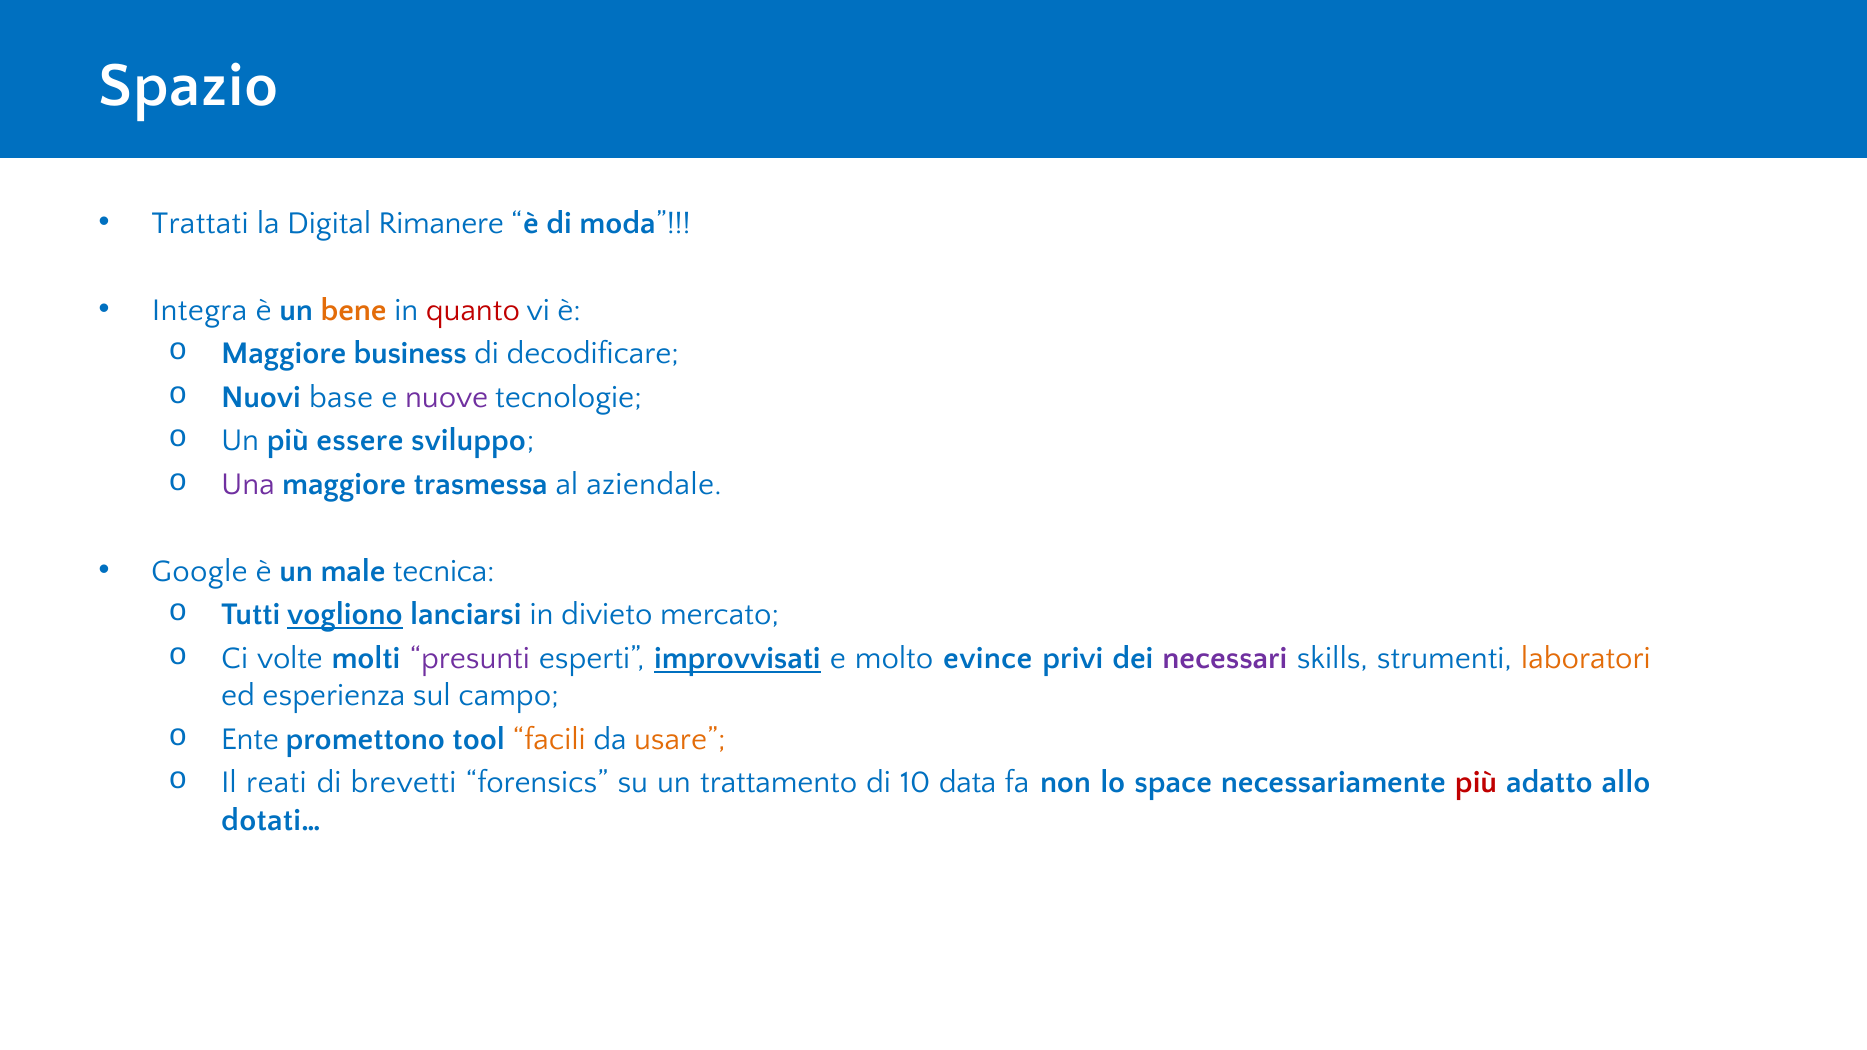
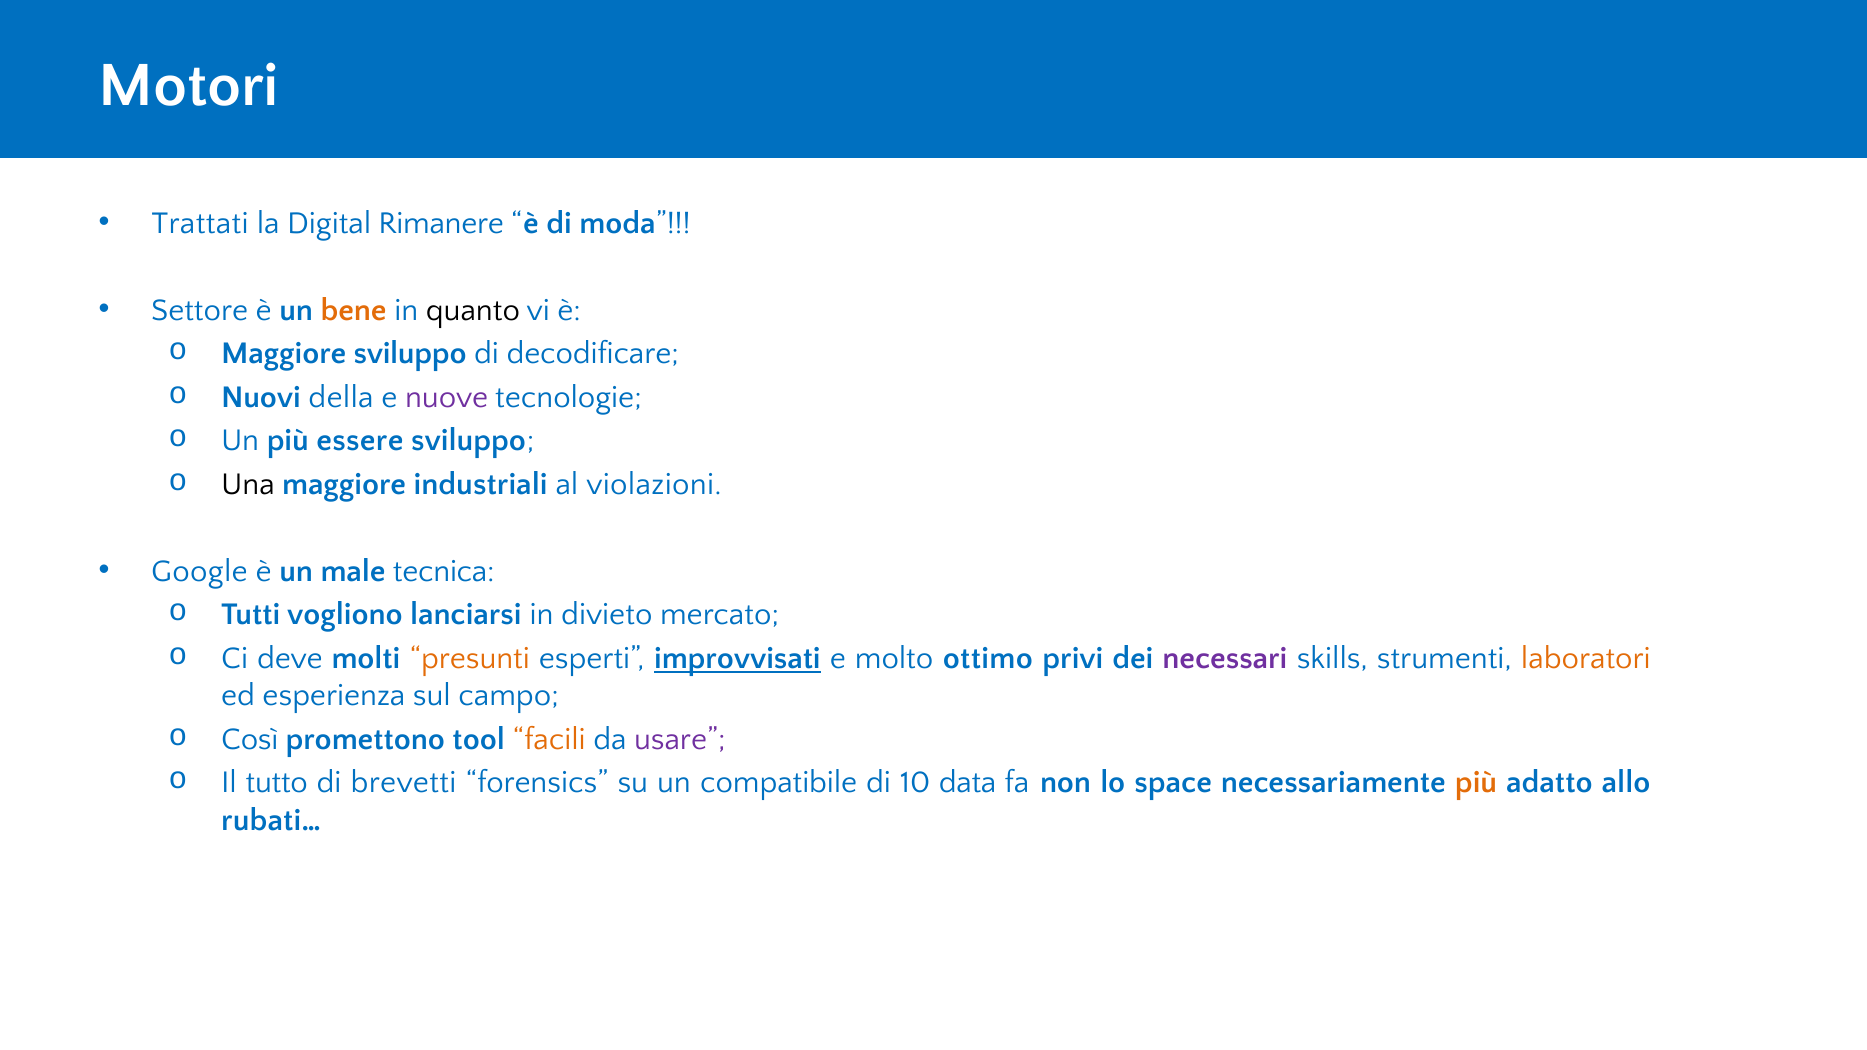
Spazio: Spazio -> Motori
Integra: Integra -> Settore
quanto colour: red -> black
Maggiore business: business -> sviluppo
base: base -> della
Una colour: purple -> black
trasmessa: trasmessa -> industriali
aziendale: aziendale -> violazioni
vogliono underline: present -> none
volte: volte -> deve
presunti colour: purple -> orange
evince: evince -> ottimo
Ente: Ente -> Così
usare colour: orange -> purple
reati: reati -> tutto
trattamento: trattamento -> compatibile
più at (1476, 783) colour: red -> orange
dotati…: dotati… -> rubati…
